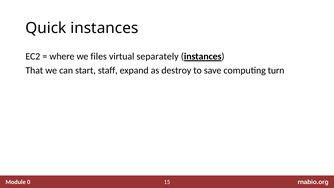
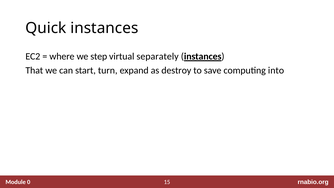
files: files -> step
staff: staff -> turn
turn: turn -> into
